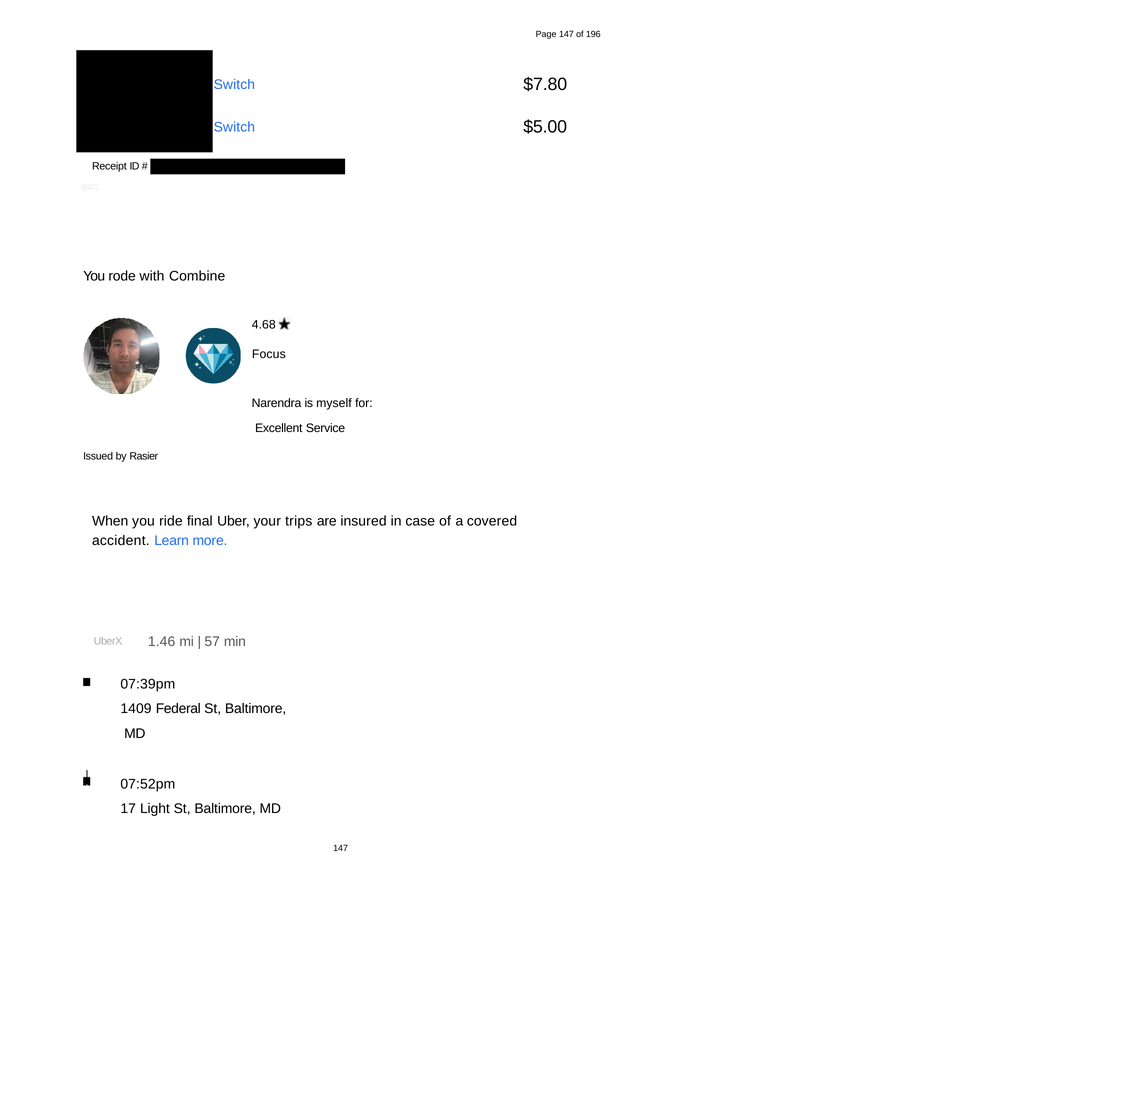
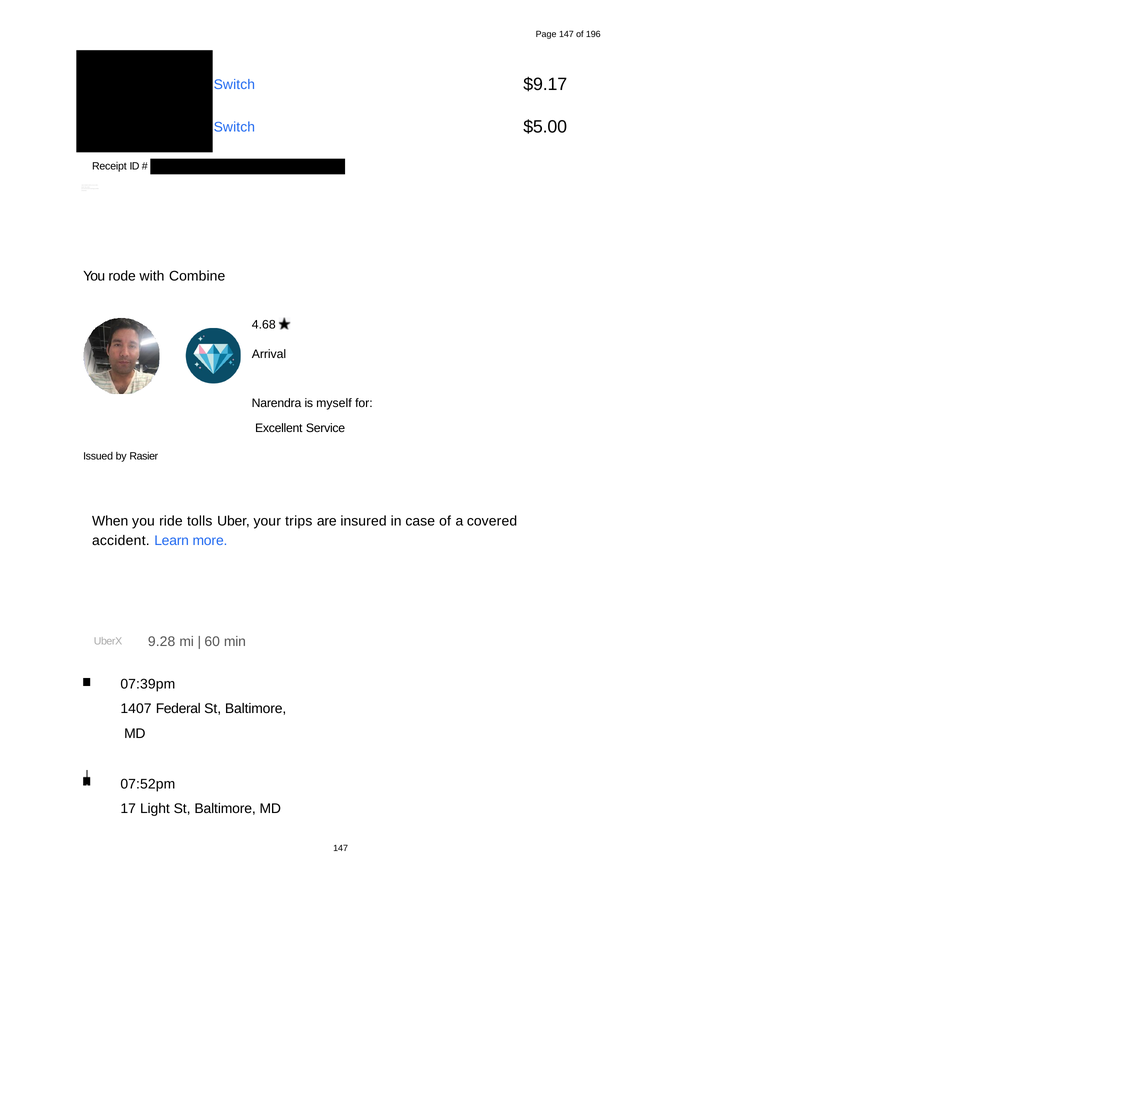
$7.80: $7.80 -> $9.17
Focus: Focus -> Arrival
final: final -> tolls
1.46: 1.46 -> 9.28
57: 57 -> 60
1409: 1409 -> 1407
